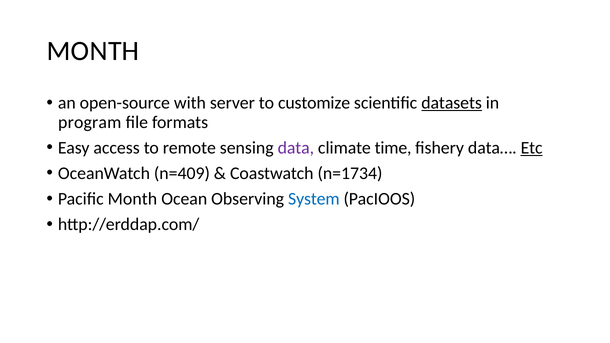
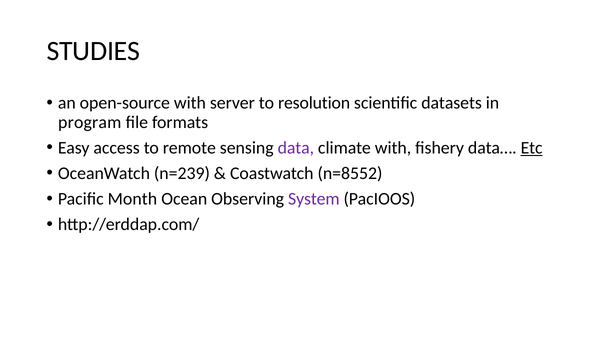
MONTH at (93, 51): MONTH -> STUDIES
customize: customize -> resolution
datasets underline: present -> none
climate time: time -> with
n=409: n=409 -> n=239
n=1734: n=1734 -> n=8552
System colour: blue -> purple
